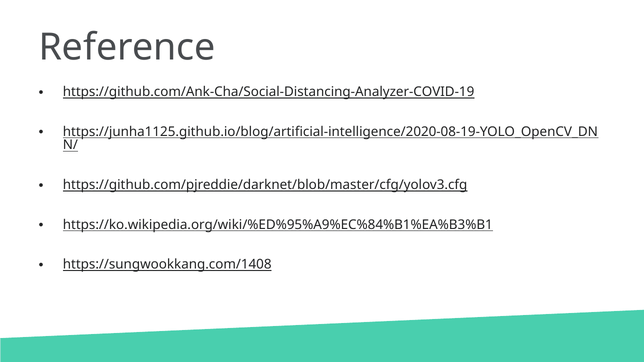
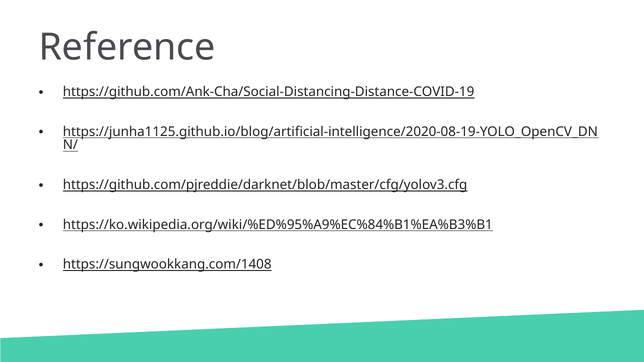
https://github.com/Ank-Cha/Social-Distancing-Analyzer-COVID-19: https://github.com/Ank-Cha/Social-Distancing-Analyzer-COVID-19 -> https://github.com/Ank-Cha/Social-Distancing-Distance-COVID-19
